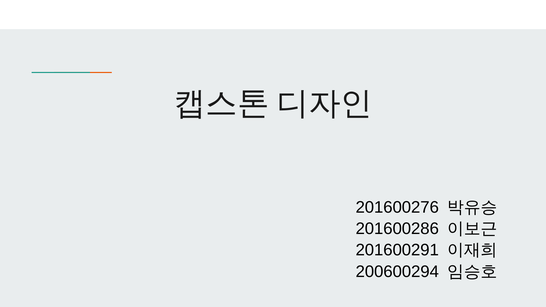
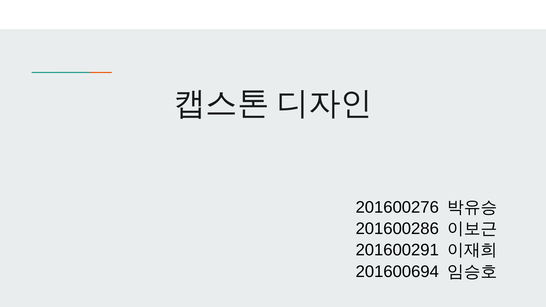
200600294: 200600294 -> 201600694
